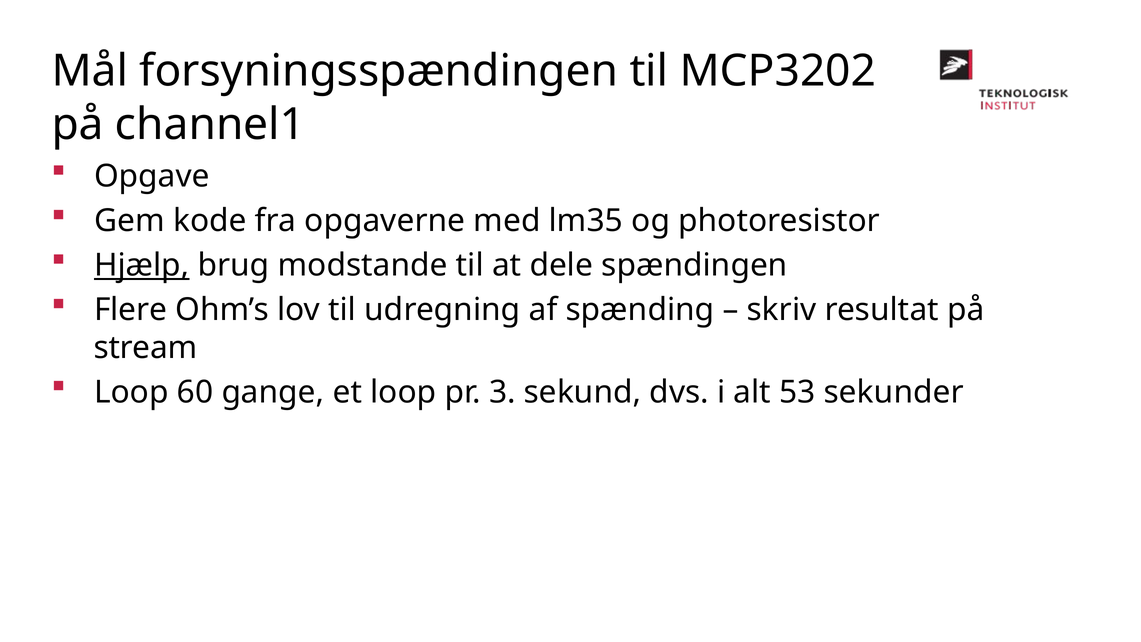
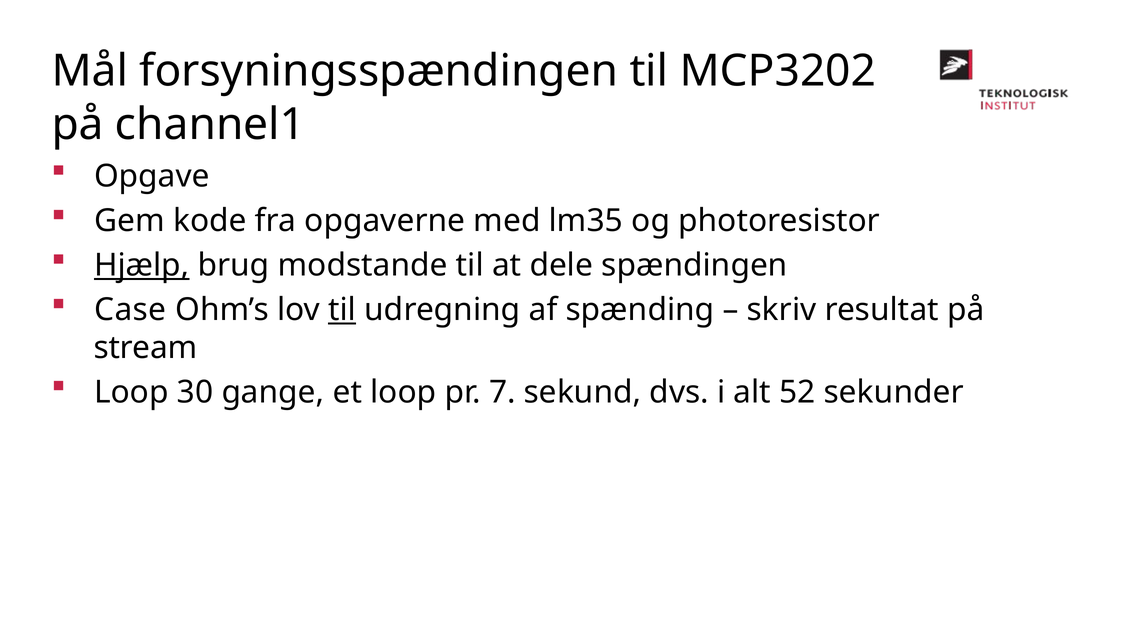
Flere: Flere -> Case
til at (342, 310) underline: none -> present
60: 60 -> 30
3: 3 -> 7
53: 53 -> 52
